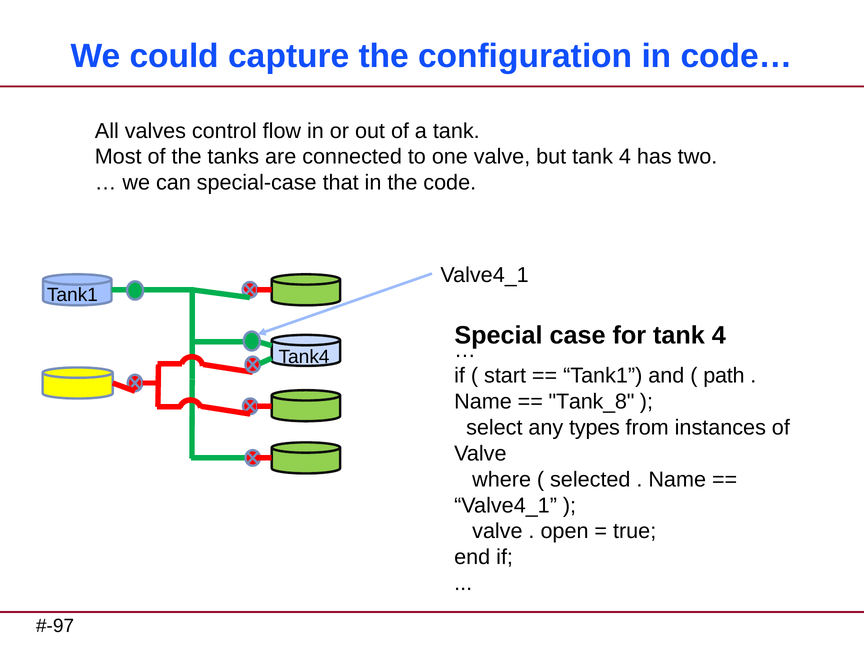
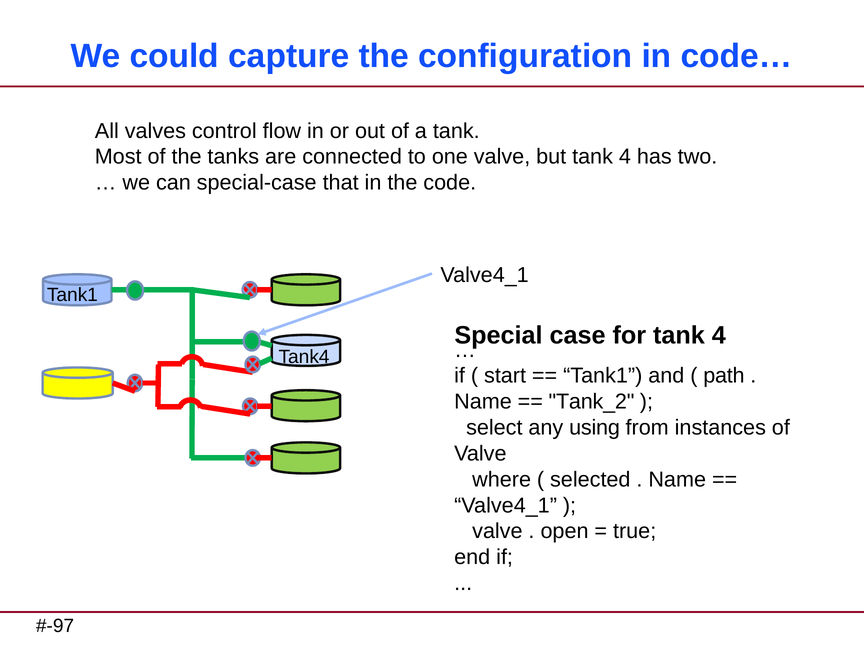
Tank_8: Tank_8 -> Tank_2
types: types -> using
